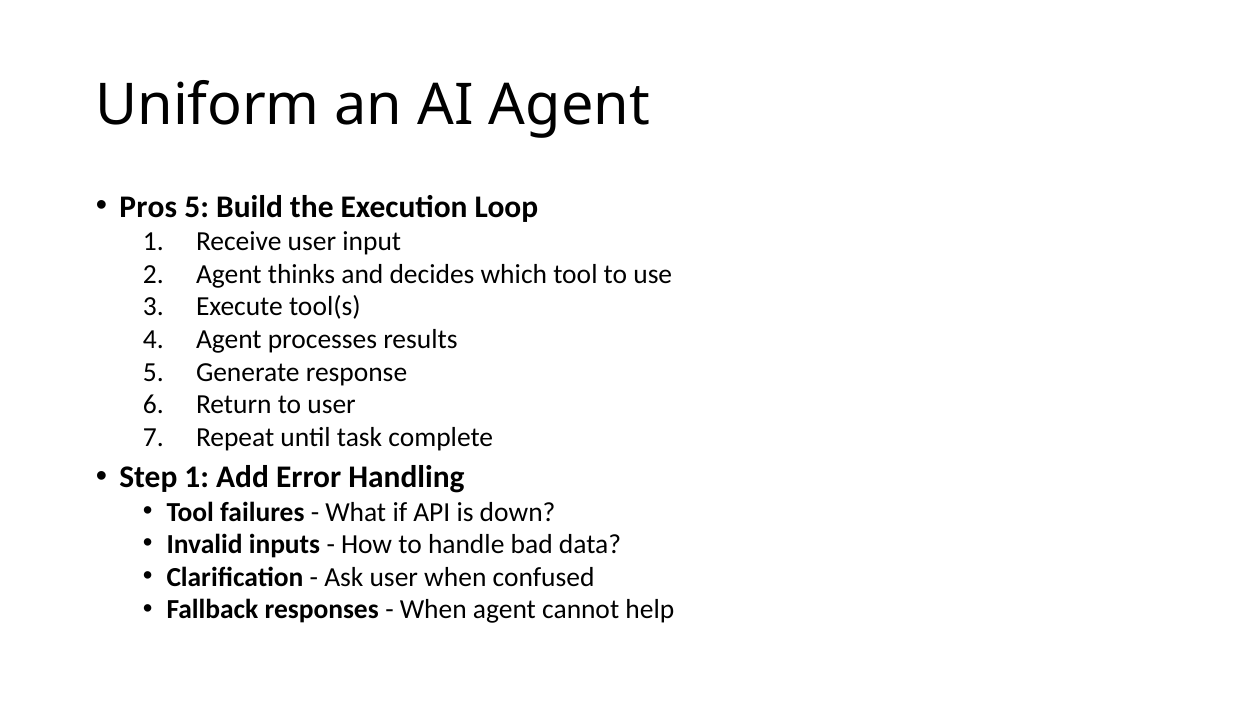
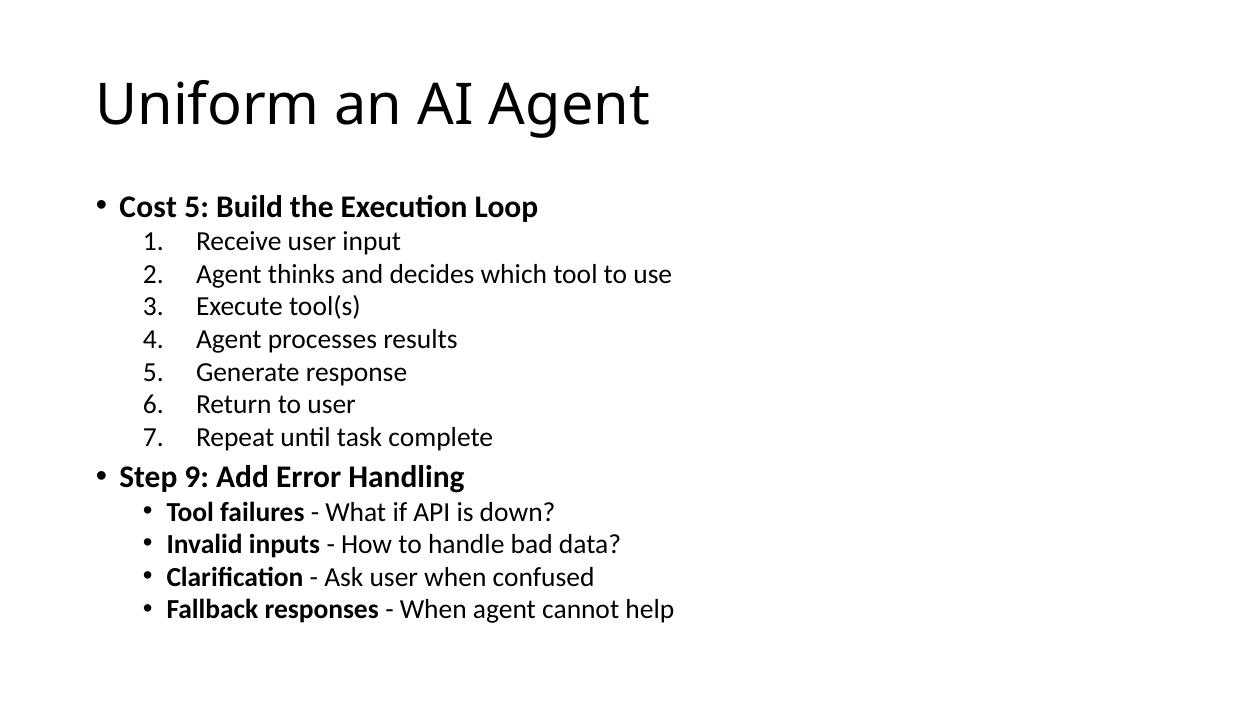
Pros: Pros -> Cost
Step 1: 1 -> 9
